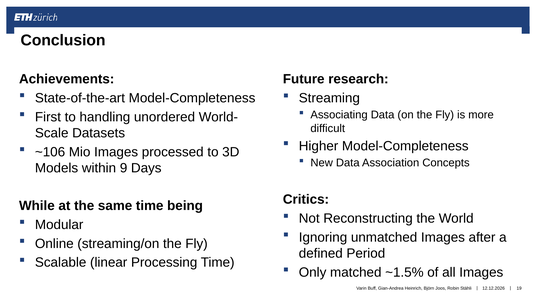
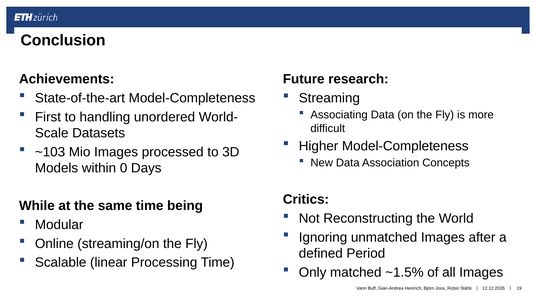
~106: ~106 -> ~103
9: 9 -> 0
